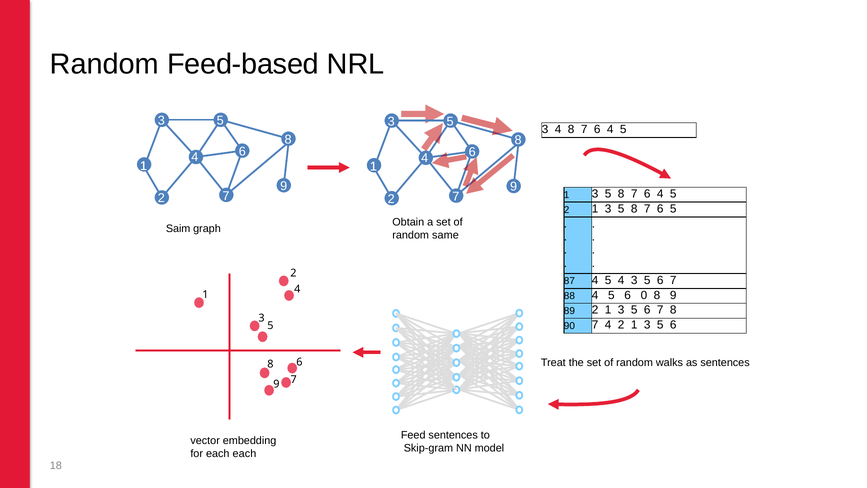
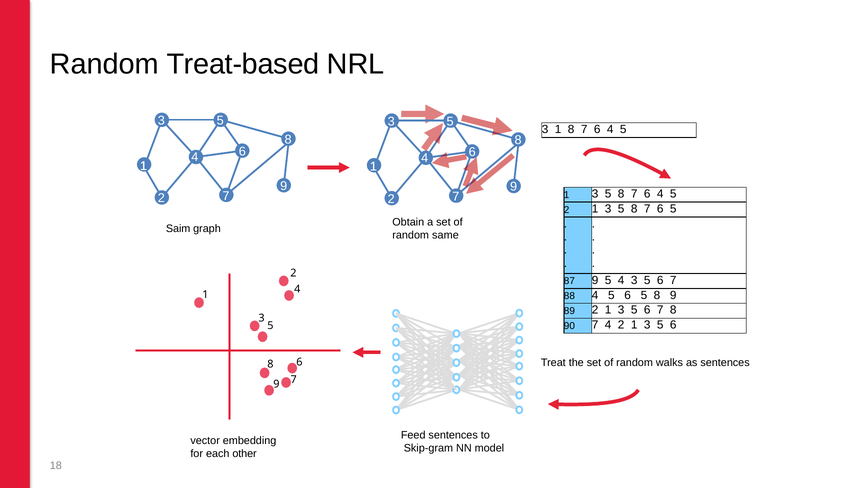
Feed-based: Feed-based -> Treat-based
4 at (558, 129): 4 -> 1
87 4: 4 -> 9
5 6 0: 0 -> 5
each each: each -> other
